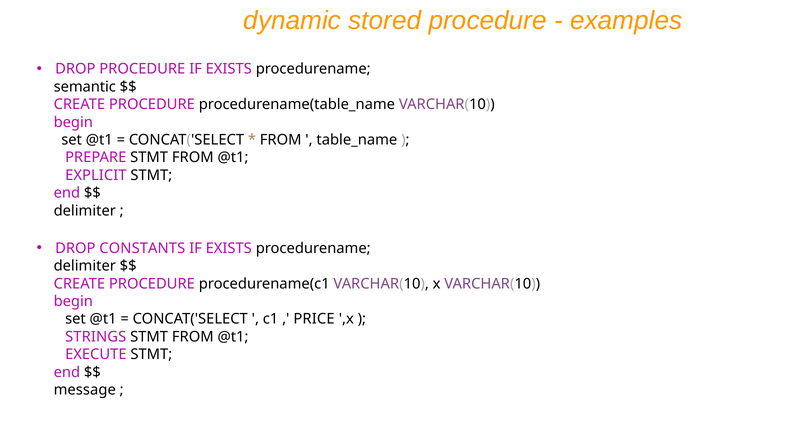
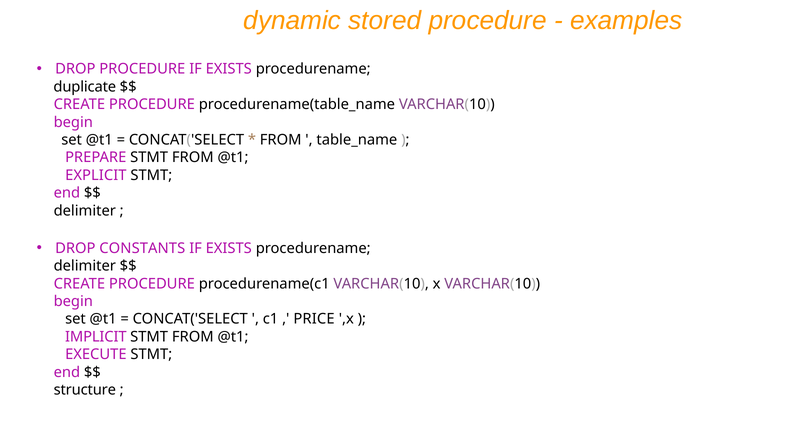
semantic: semantic -> duplicate
STRINGS: STRINGS -> IMPLICIT
message: message -> structure
